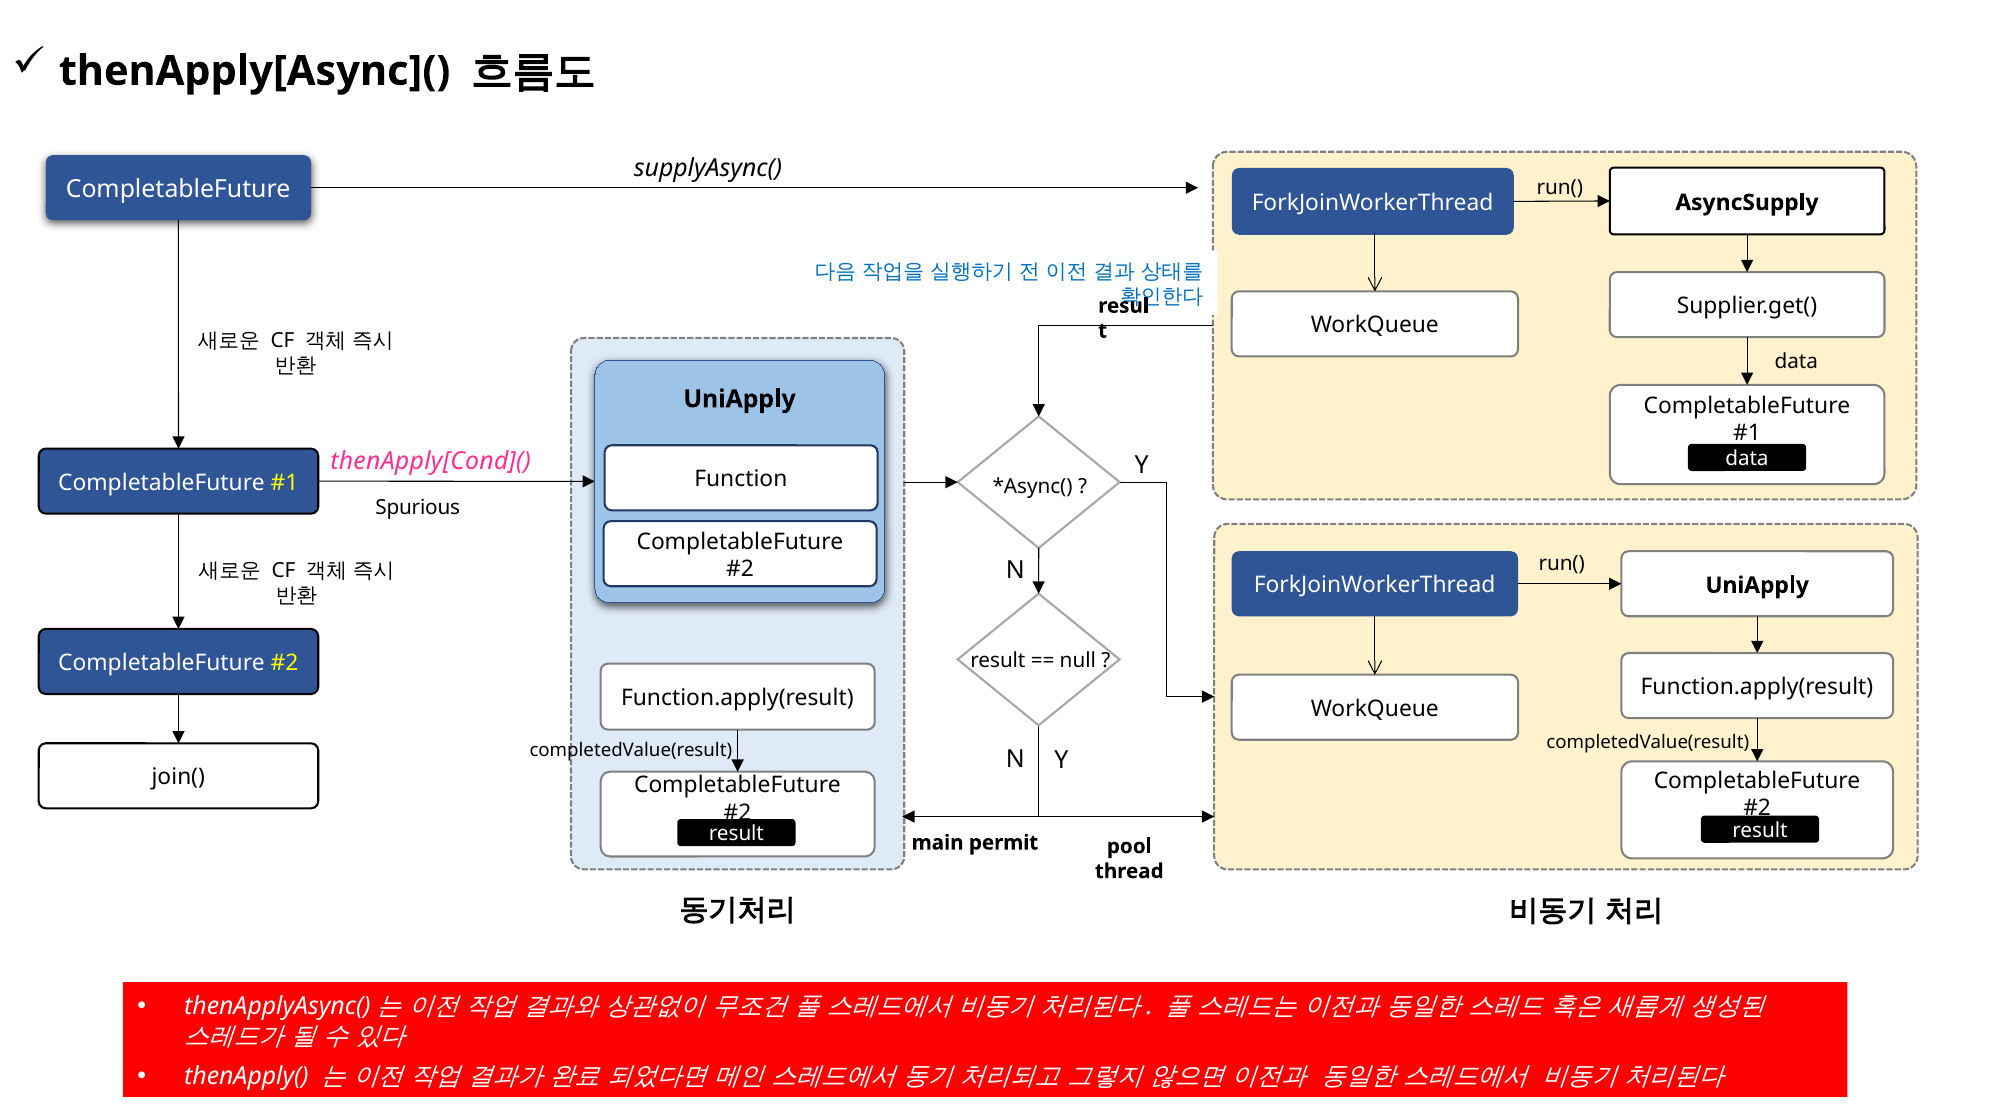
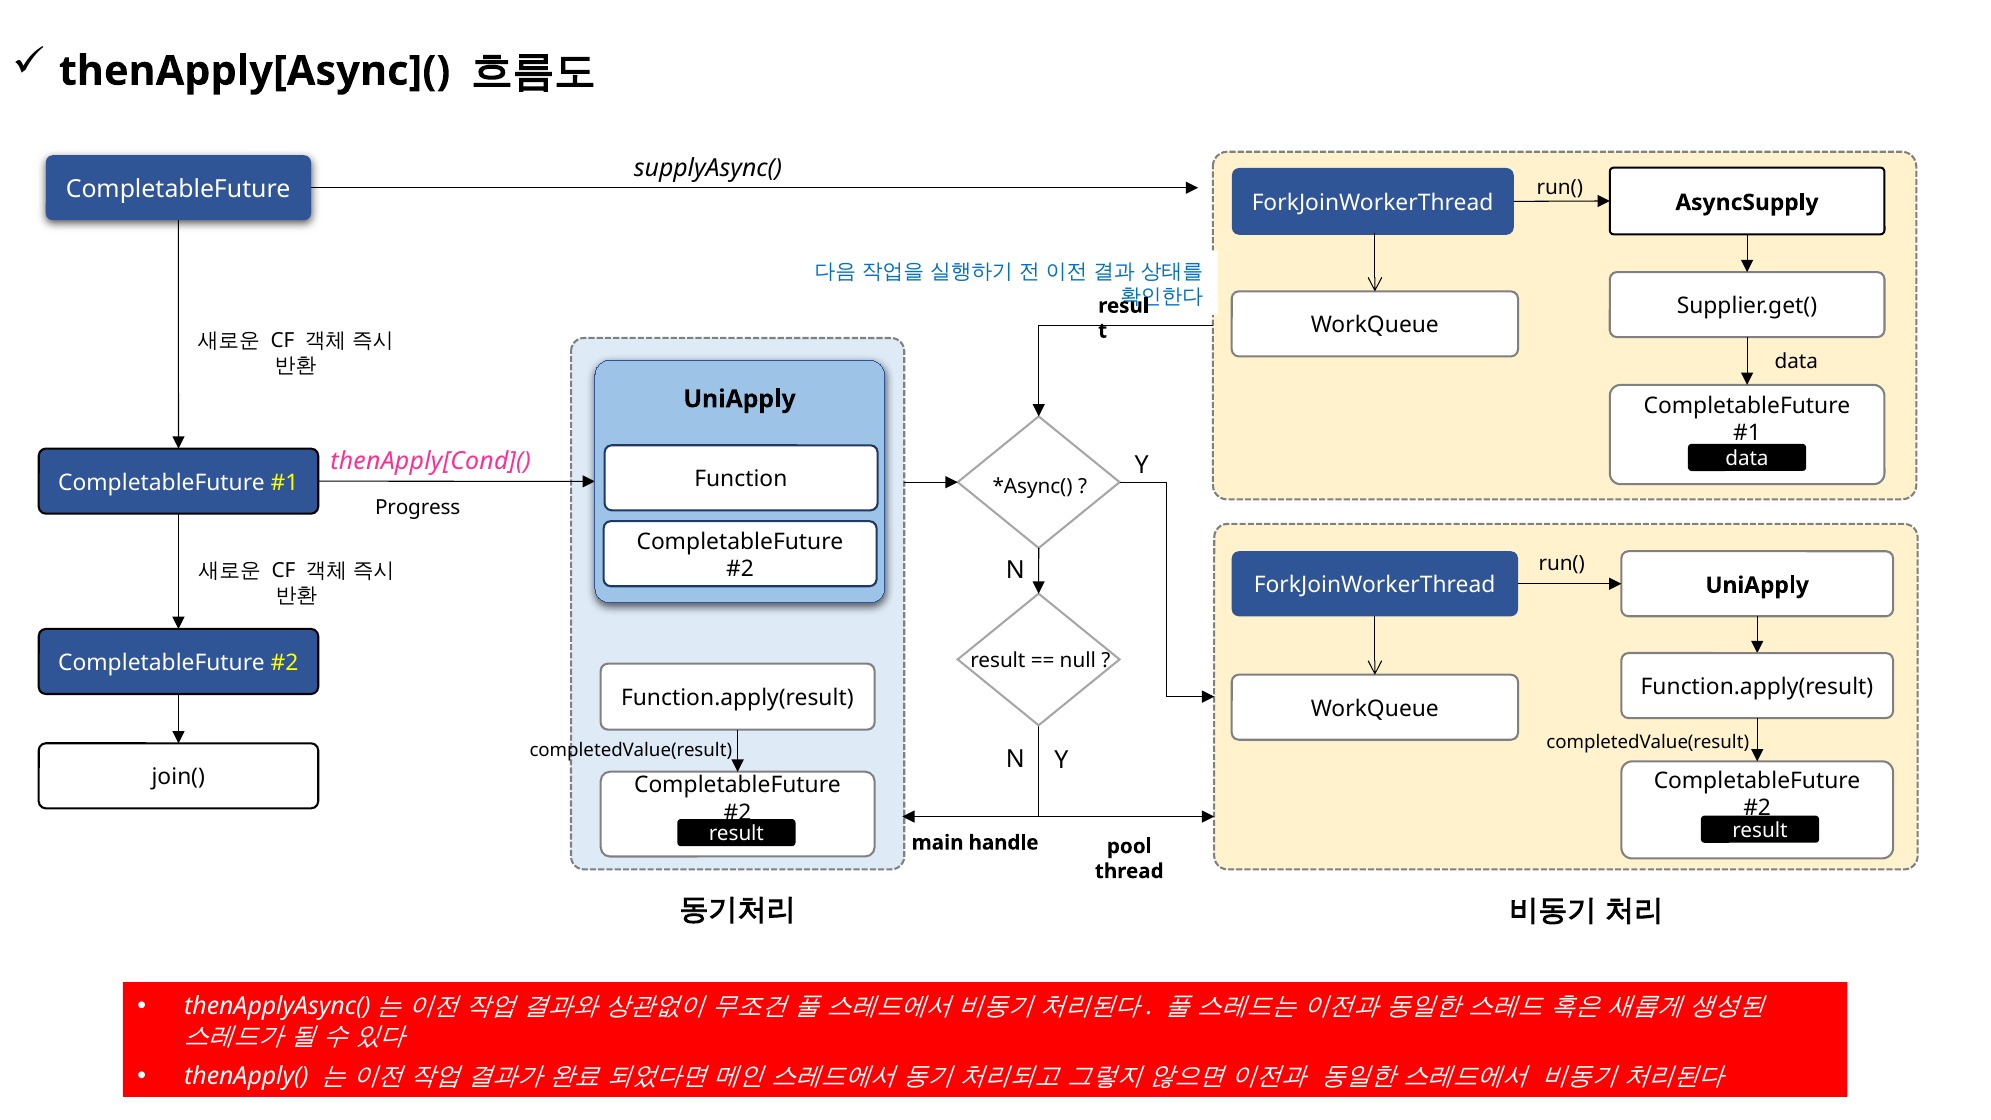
Spurious: Spurious -> Progress
permit: permit -> handle
